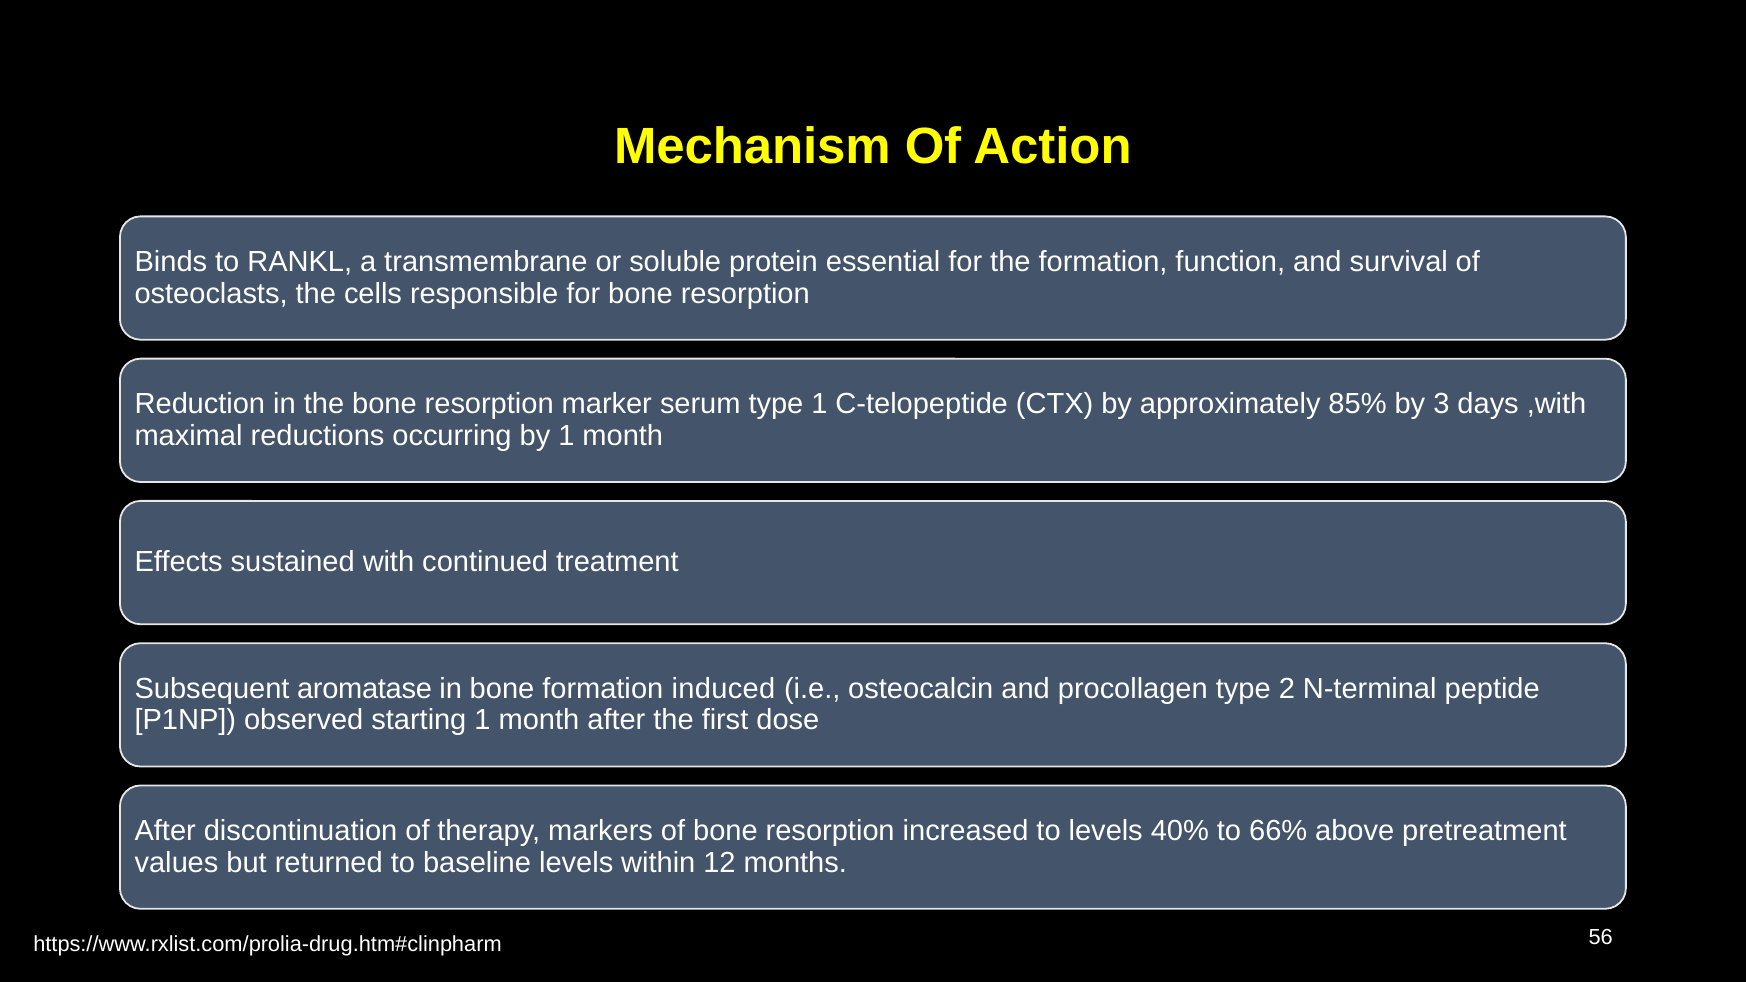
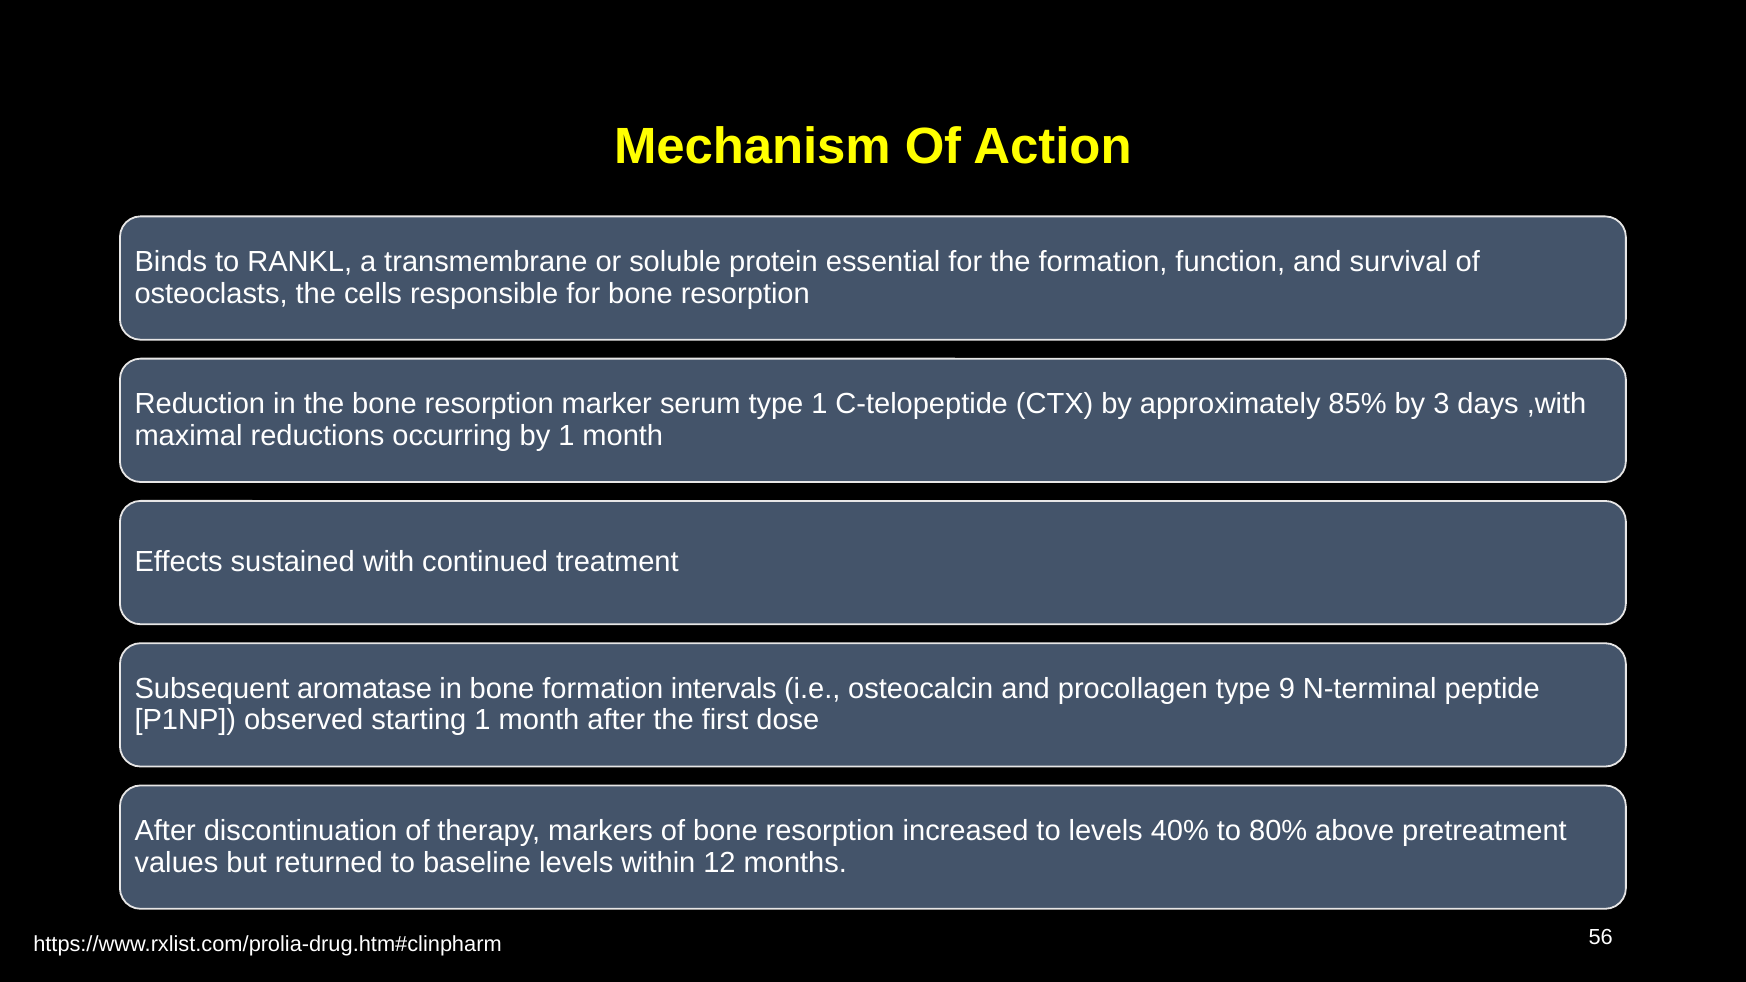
induced: induced -> intervals
2: 2 -> 9
66%: 66% -> 80%
